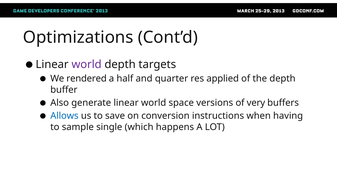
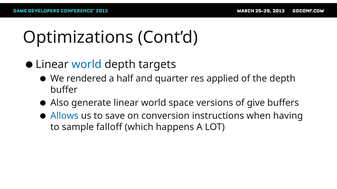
world at (87, 65) colour: purple -> blue
very: very -> give
single: single -> falloff
